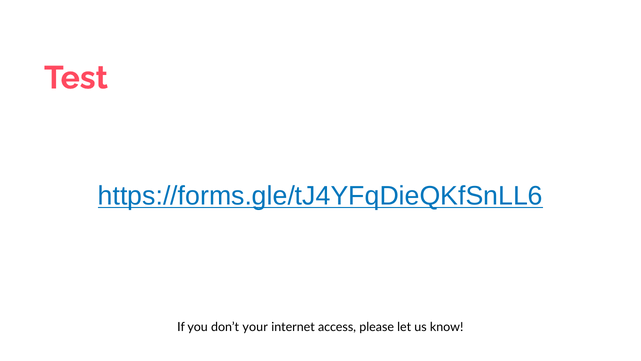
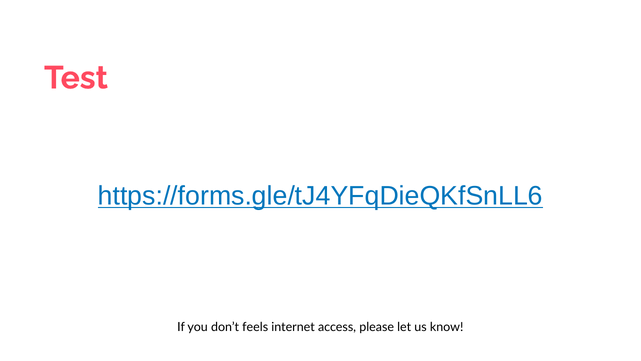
your: your -> feels
